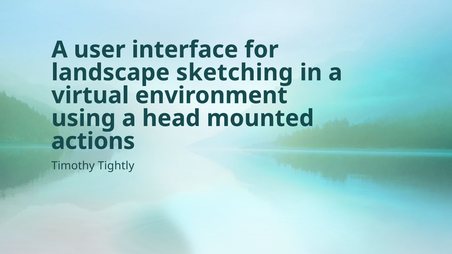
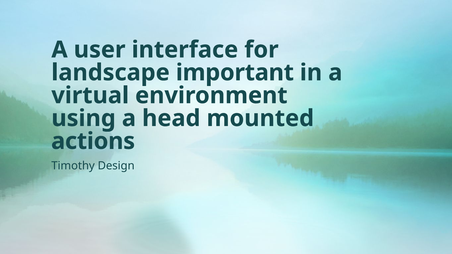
sketching: sketching -> important
Tightly: Tightly -> Design
